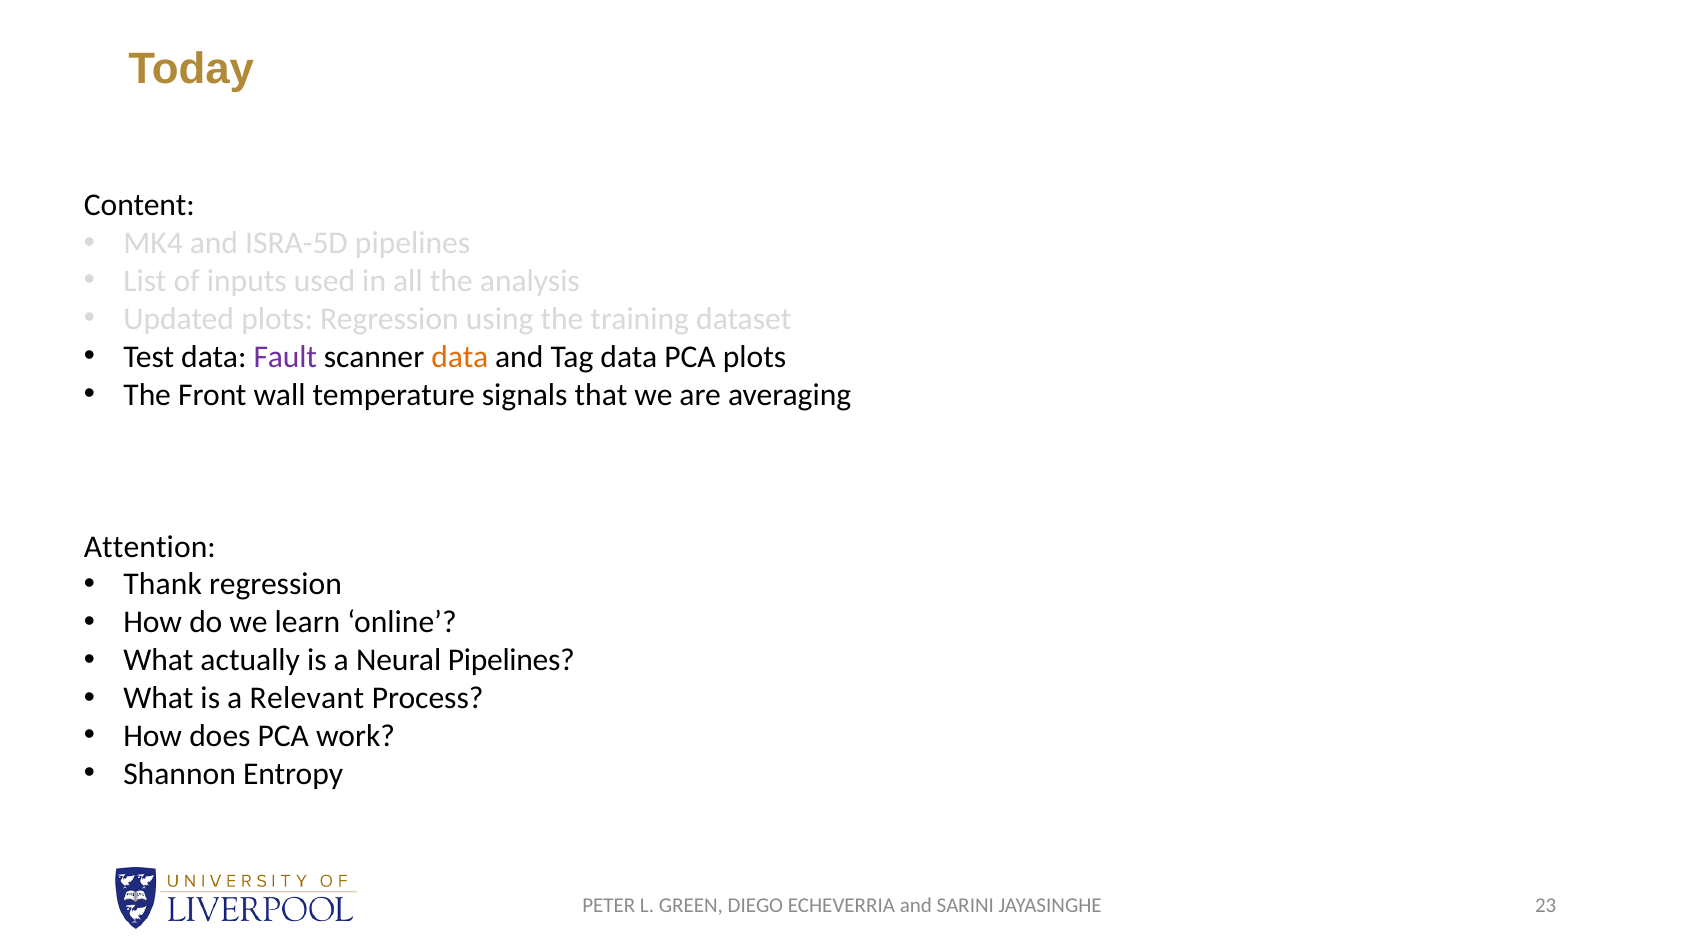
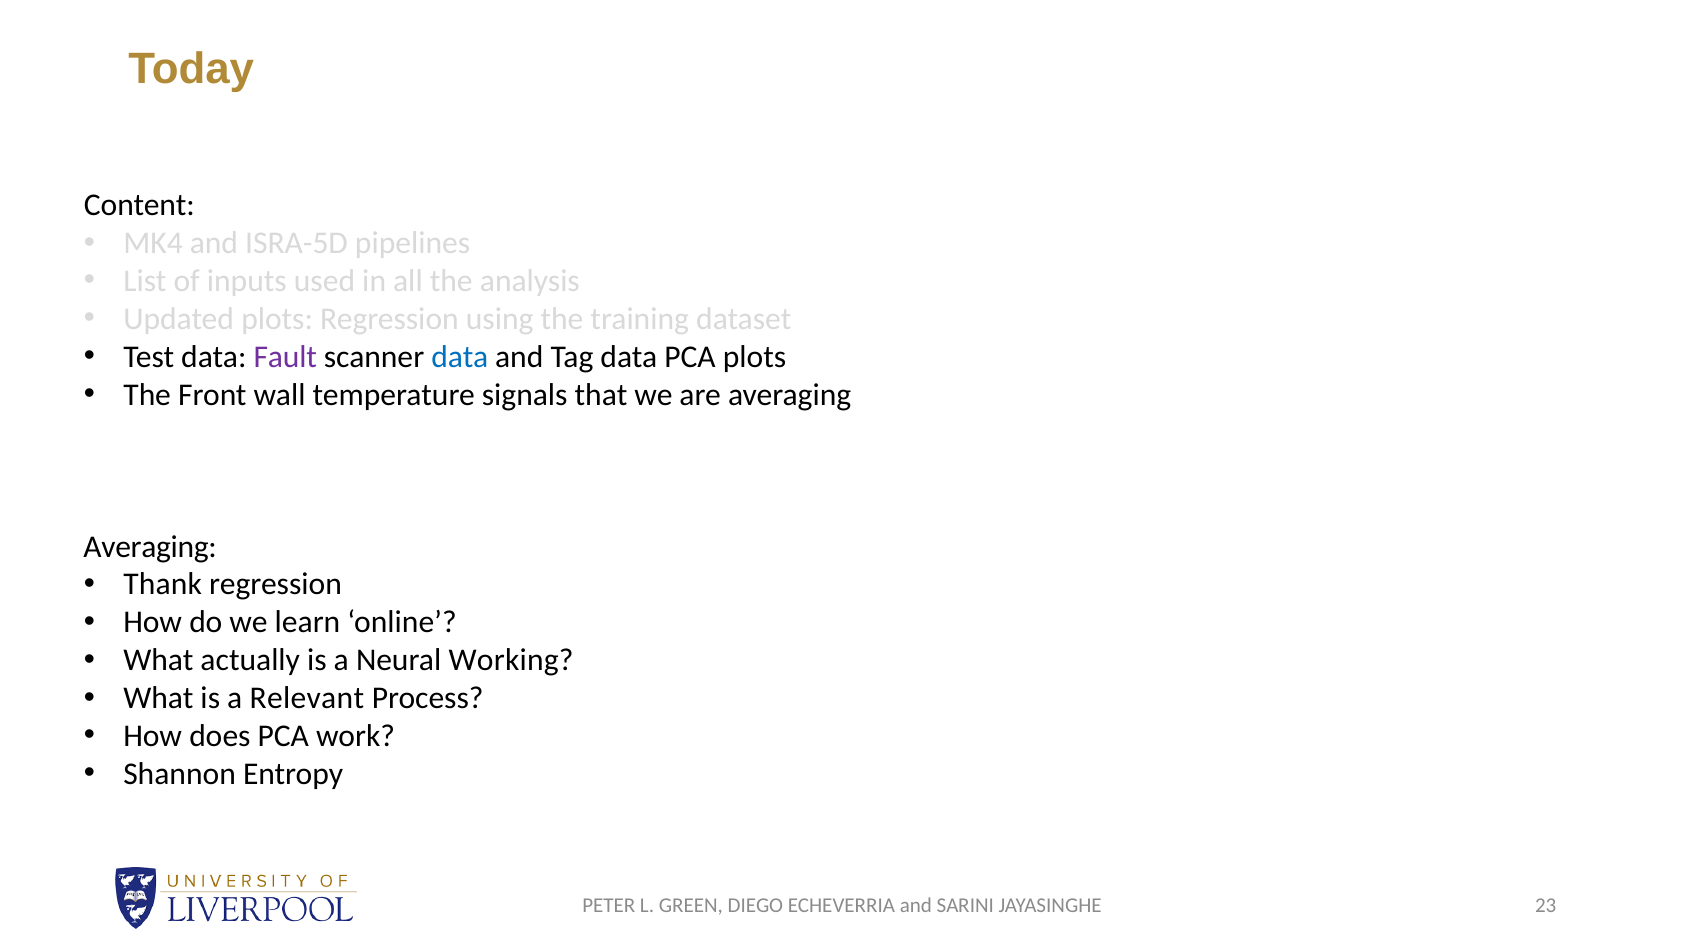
data at (460, 357) colour: orange -> blue
Attention at (150, 547): Attention -> Averaging
Neural Pipelines: Pipelines -> Working
